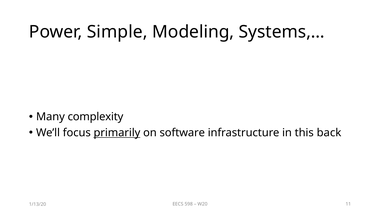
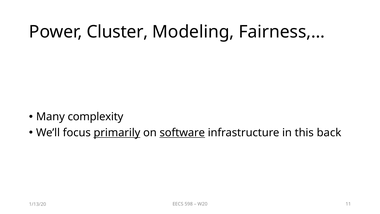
Simple: Simple -> Cluster
Systems,…: Systems,… -> Fairness,…
software underline: none -> present
